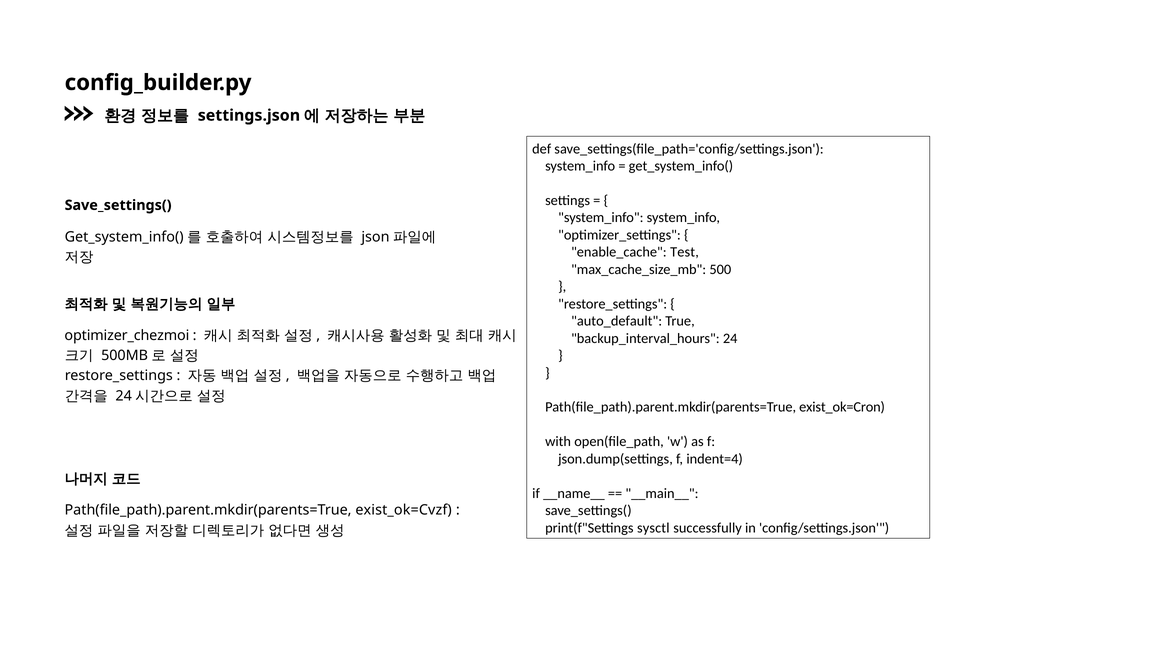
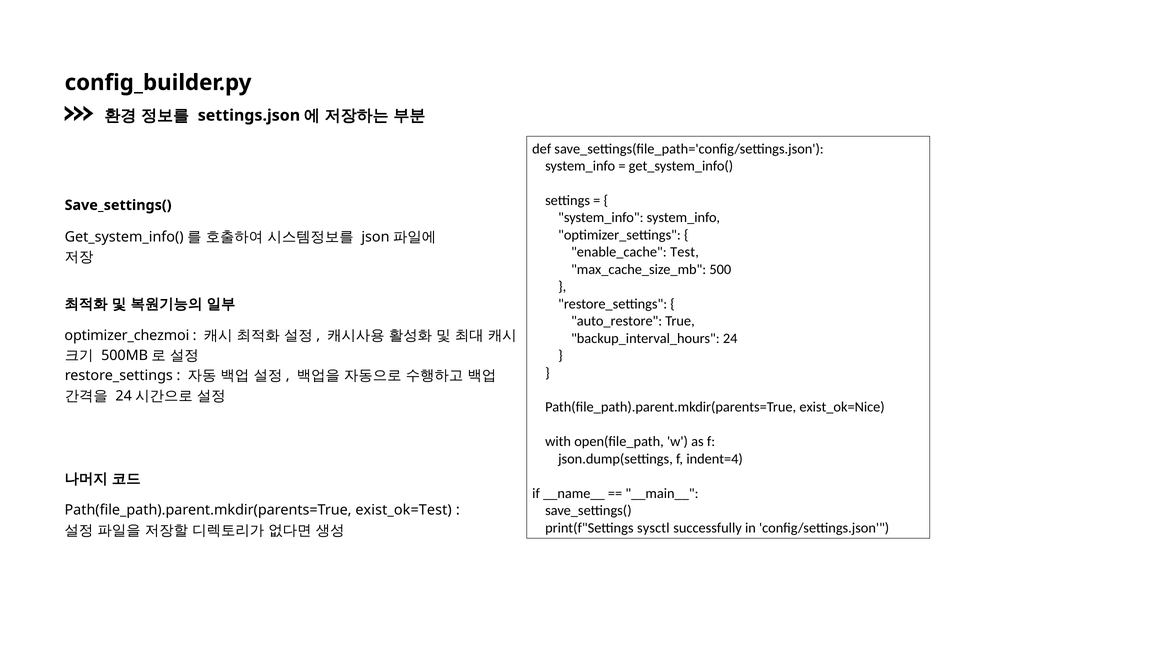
auto_default: auto_default -> auto_restore
exist_ok=Cron: exist_ok=Cron -> exist_ok=Nice
exist_ok=Cvzf: exist_ok=Cvzf -> exist_ok=Test
